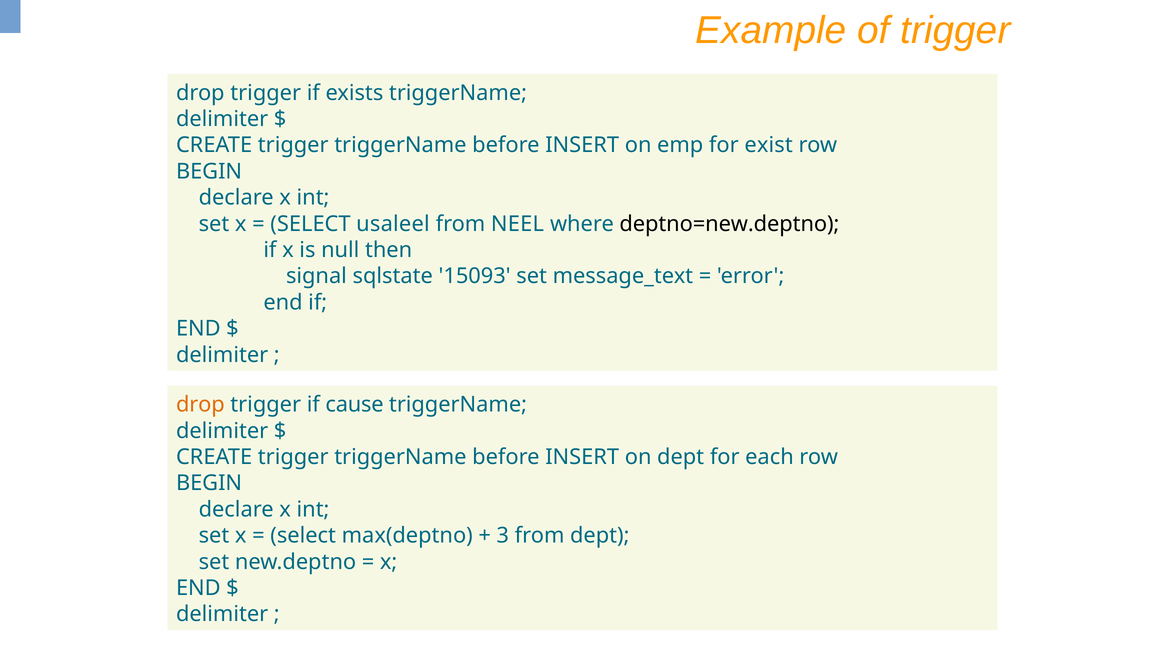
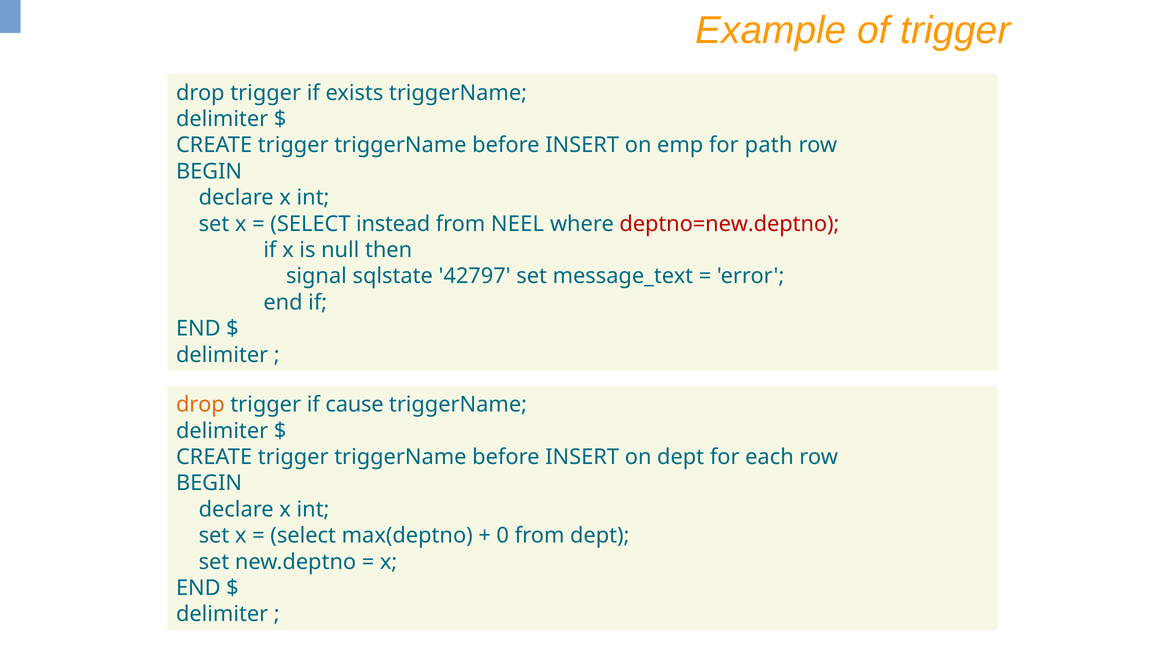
exist: exist -> path
usaleel: usaleel -> instead
deptno=new.deptno colour: black -> red
15093: 15093 -> 42797
3: 3 -> 0
